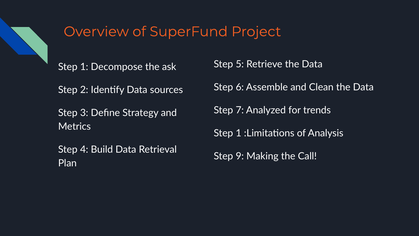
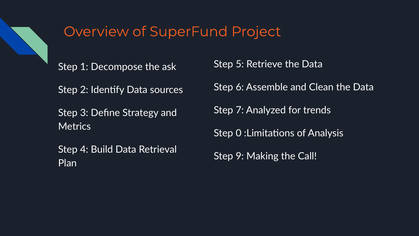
1 at (239, 133): 1 -> 0
